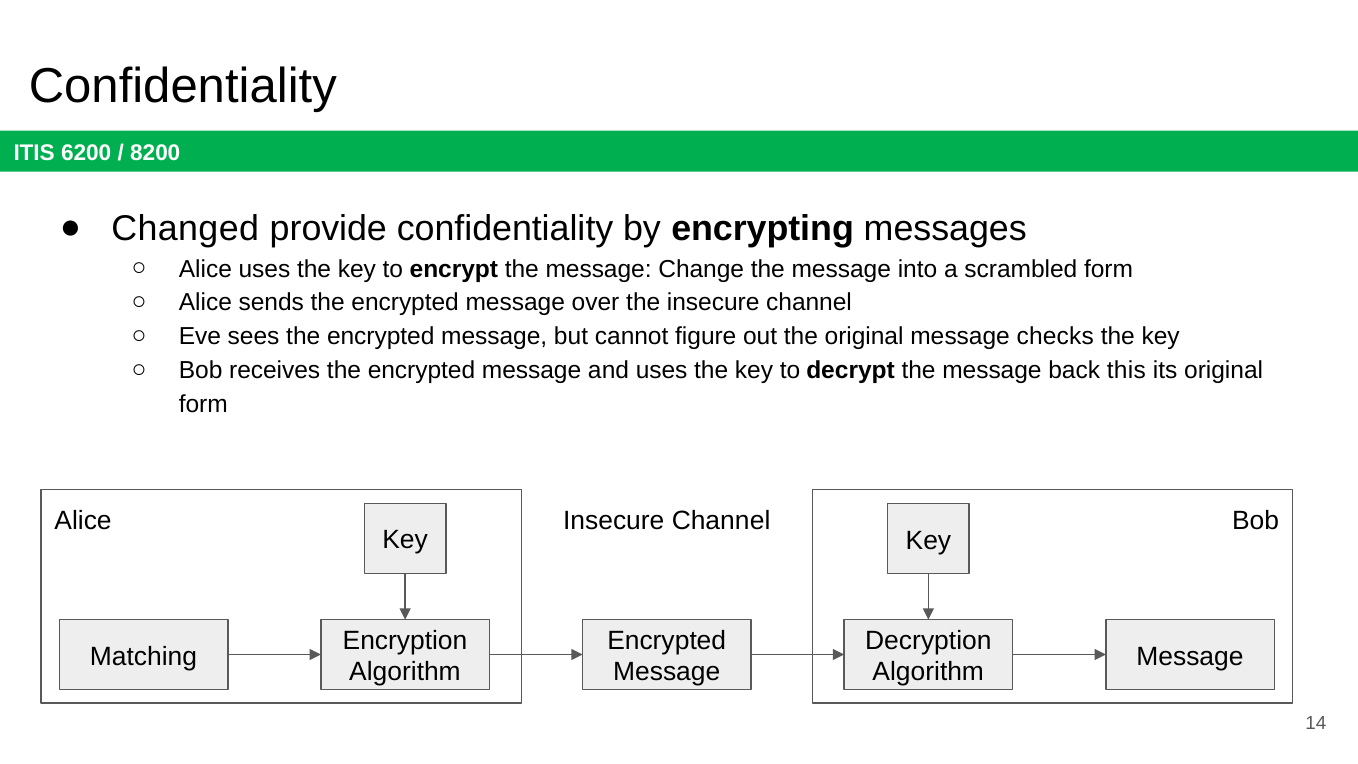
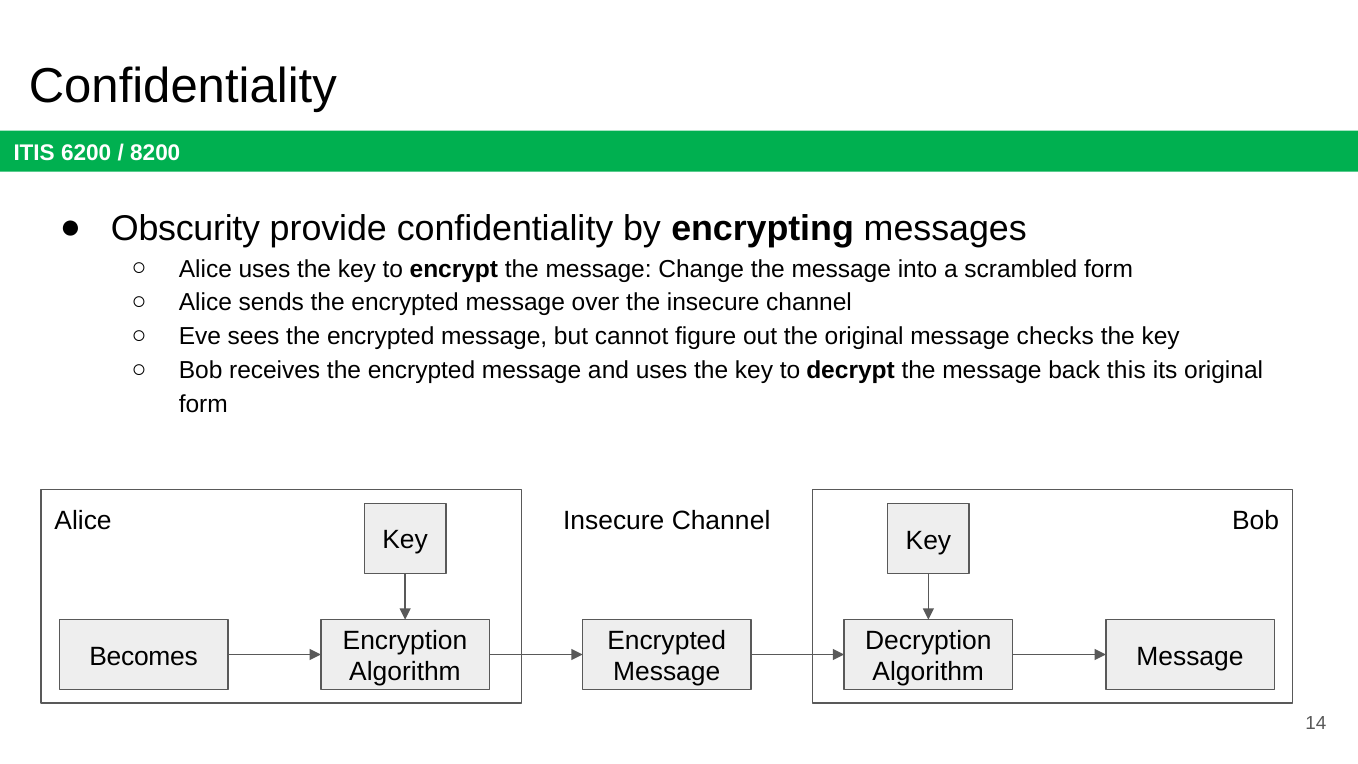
Changed: Changed -> Obscurity
Matching: Matching -> Becomes
